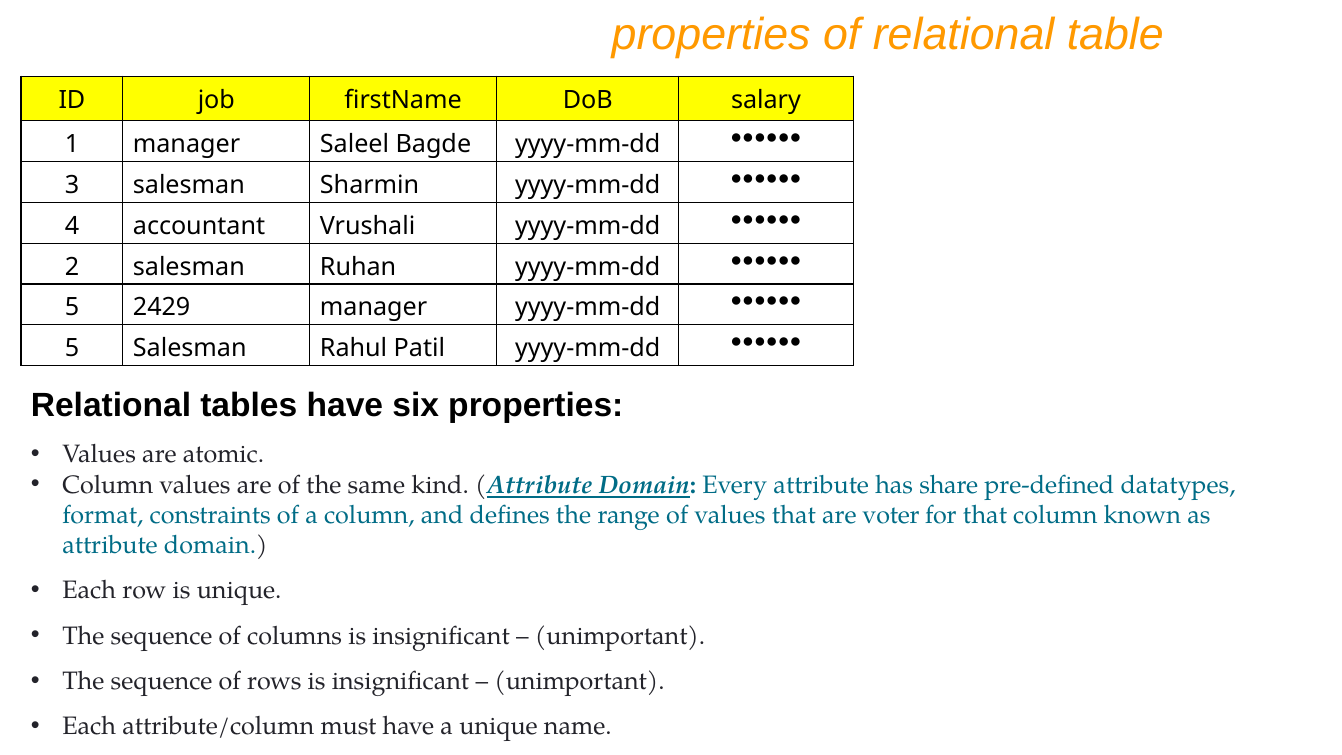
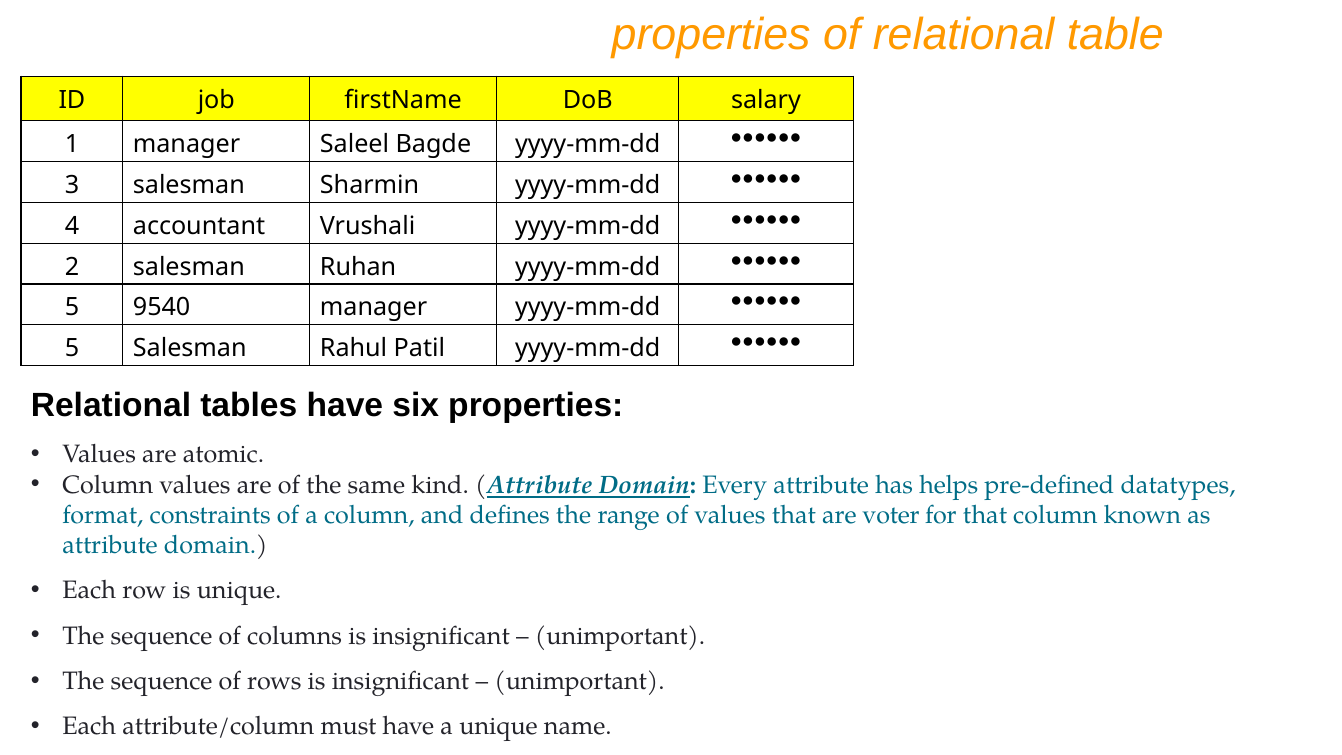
2429: 2429 -> 9540
share: share -> helps
